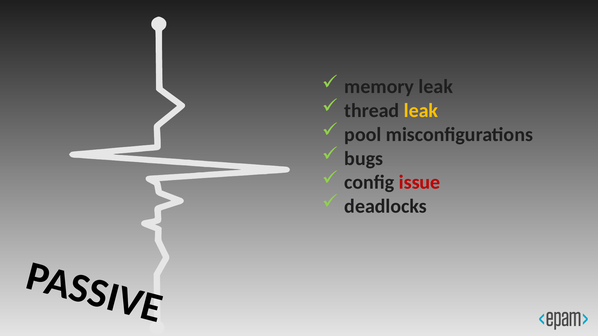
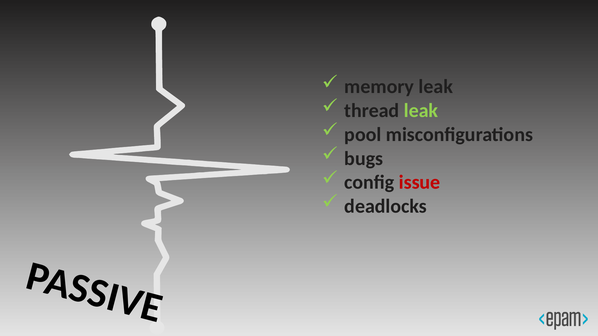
leak at (421, 111) colour: yellow -> light green
